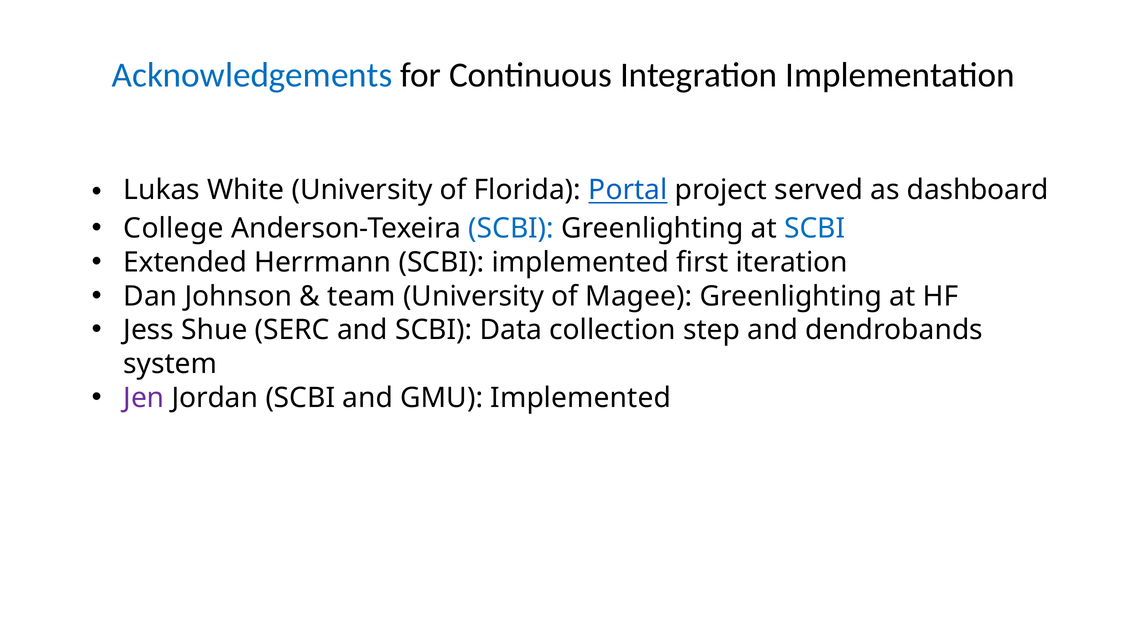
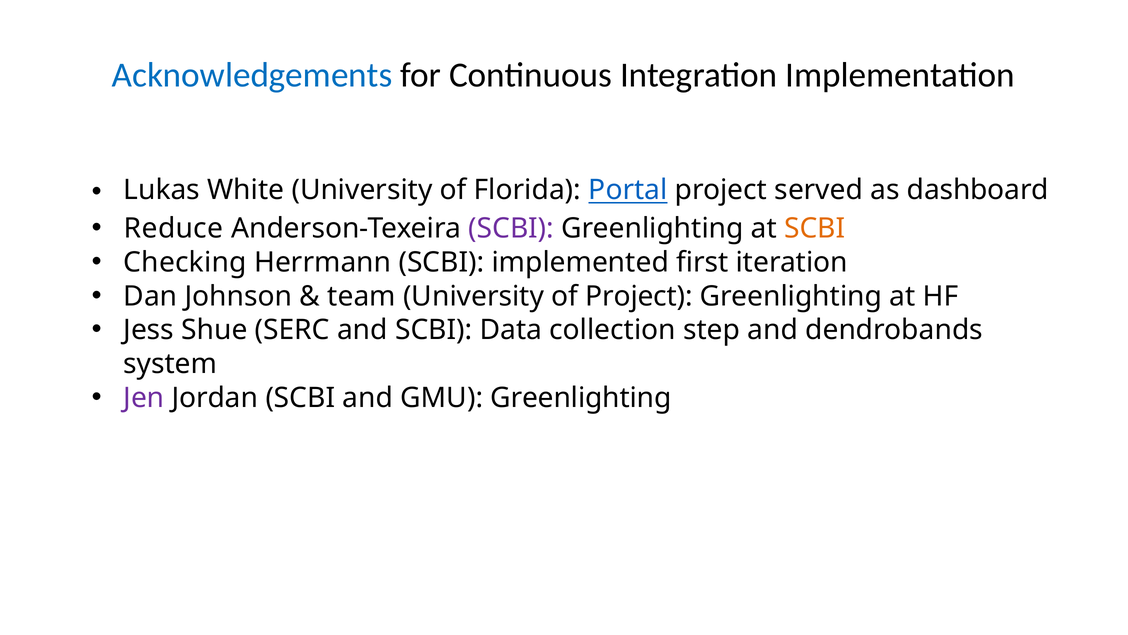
College: College -> Reduce
SCBI at (511, 228) colour: blue -> purple
SCBI at (815, 228) colour: blue -> orange
Extended: Extended -> Checking
of Magee: Magee -> Project
GMU Implemented: Implemented -> Greenlighting
